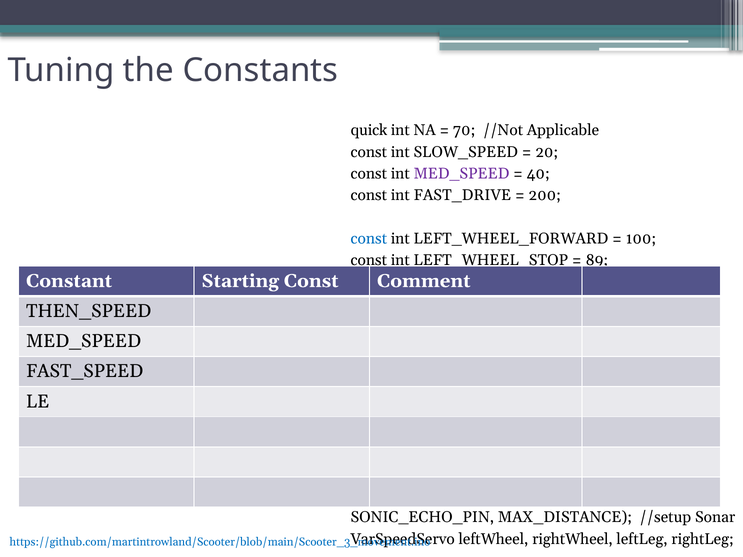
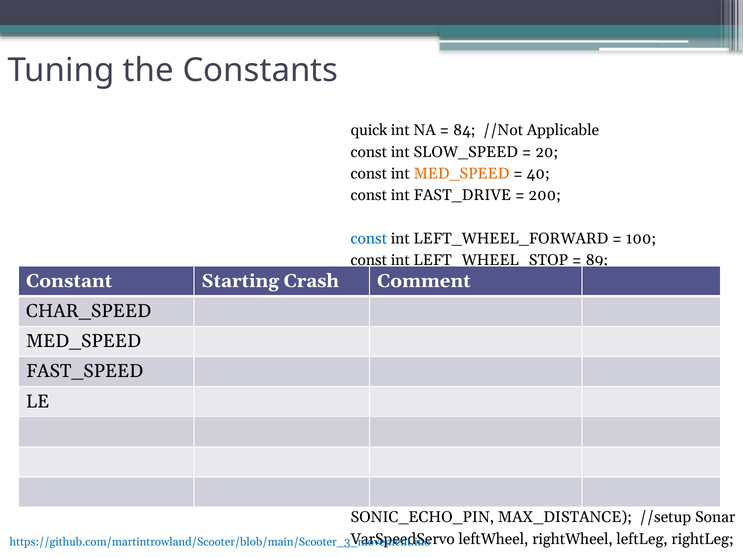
70: 70 -> 84
MED_SPEED at (461, 174) colour: purple -> orange
Starting Const: Const -> Crash
THEN_SPEED: THEN_SPEED -> CHAR_SPEED
